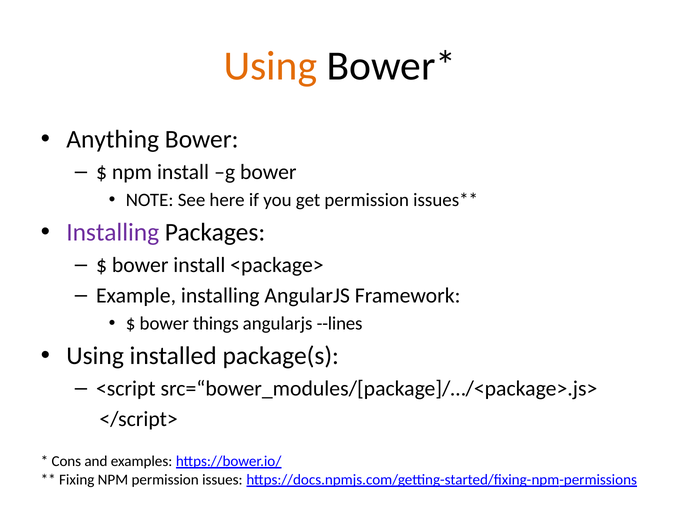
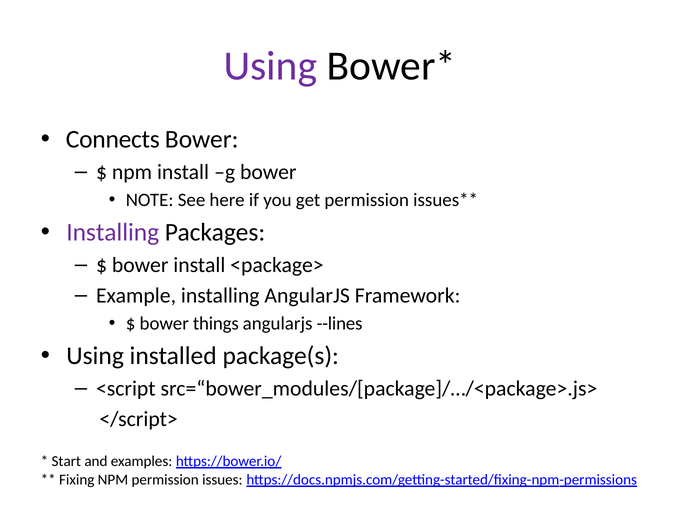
Using at (270, 66) colour: orange -> purple
Anything: Anything -> Connects
Cons: Cons -> Start
